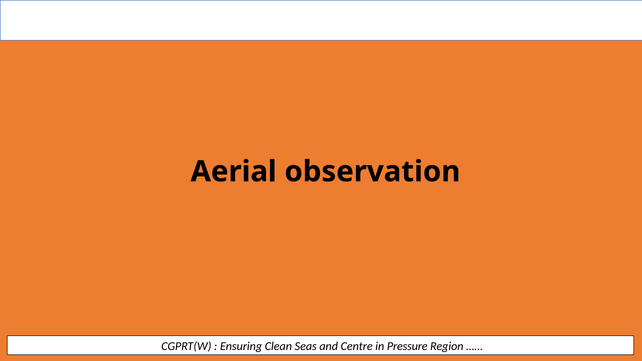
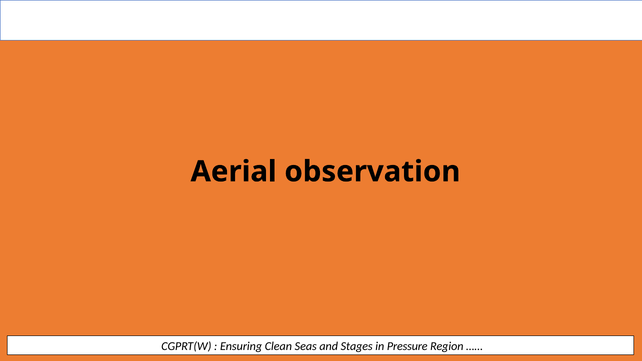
Centre: Centre -> Stages
